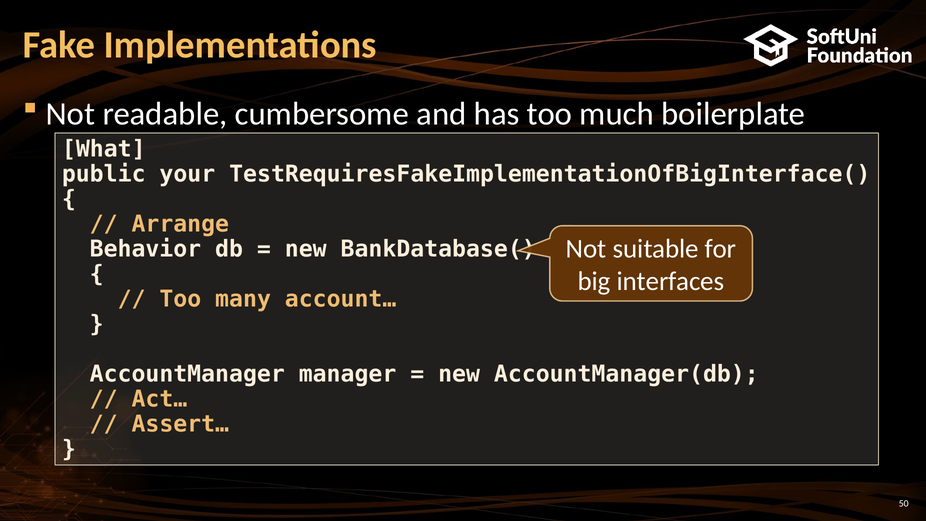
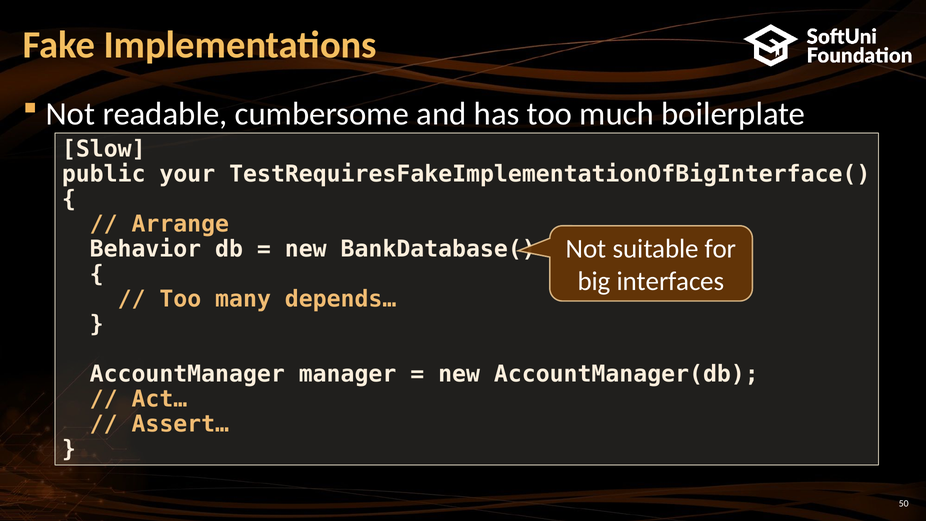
What: What -> Slow
account…: account… -> depends…
